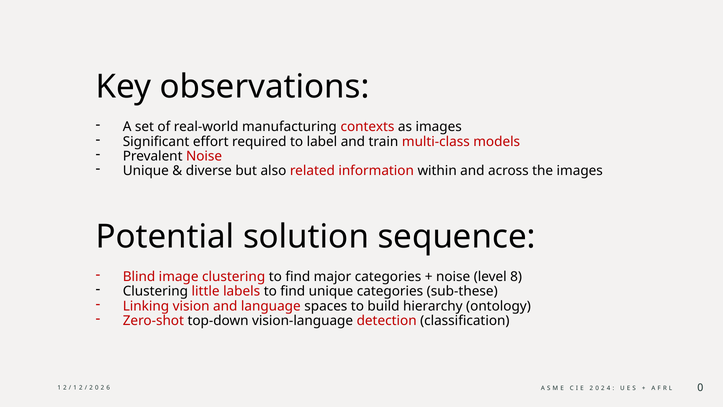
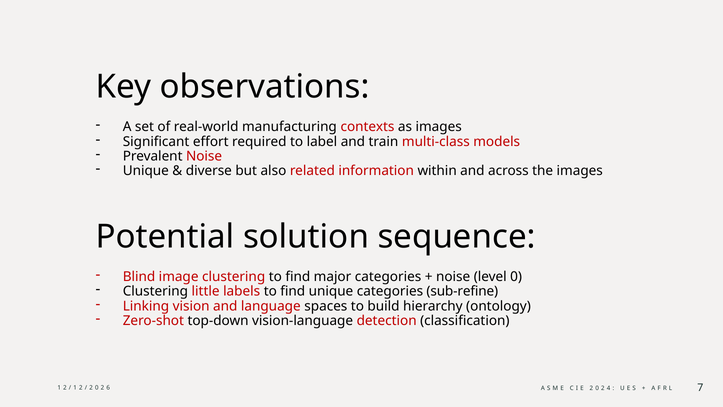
level 8: 8 -> 0
sub-these: sub-these -> sub-refine
0 at (700, 388): 0 -> 7
